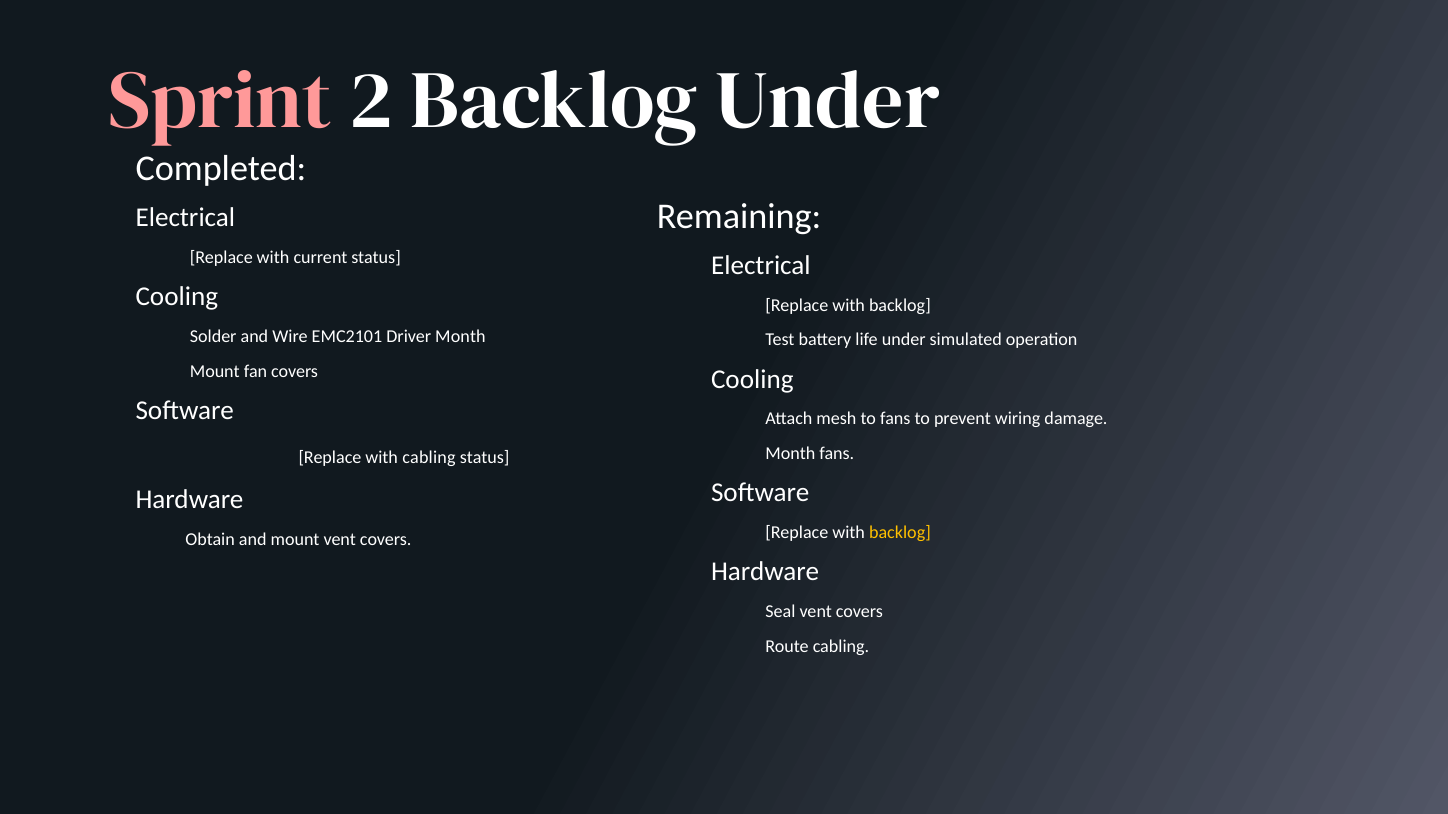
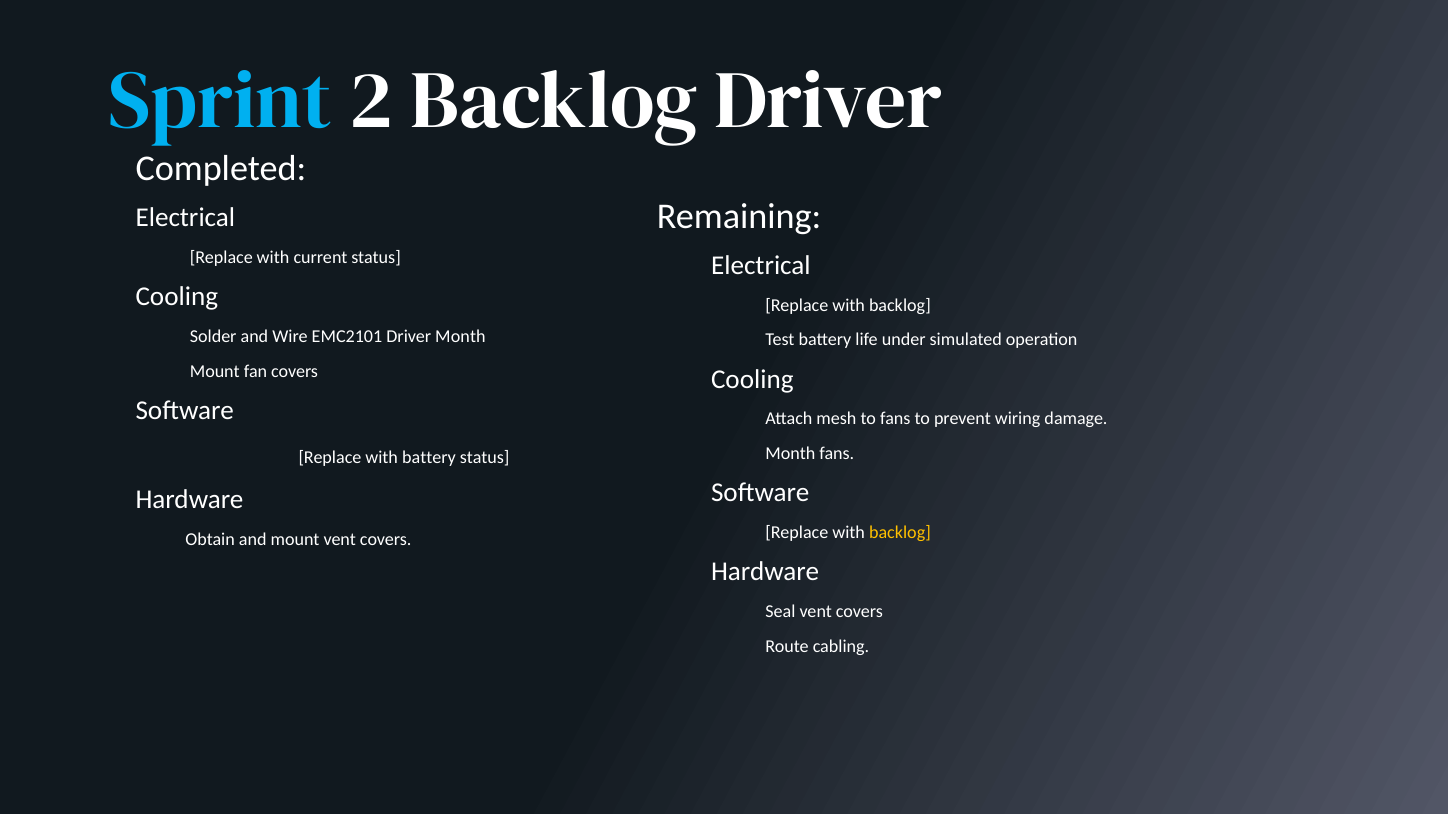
Sprint colour: pink -> light blue
Backlog Under: Under -> Driver
with cabling: cabling -> battery
